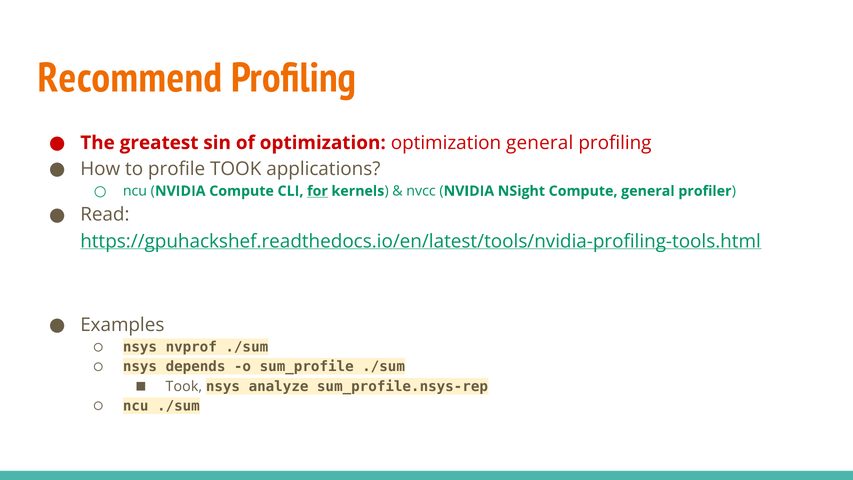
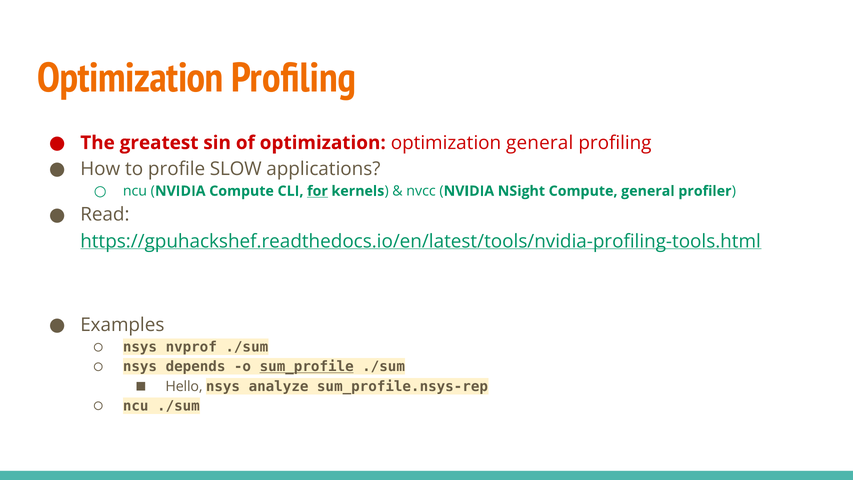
Recommend at (130, 78): Recommend -> Optimization
profile TOOK: TOOK -> SLOW
sum_profile underline: none -> present
Took at (184, 386): Took -> Hello
